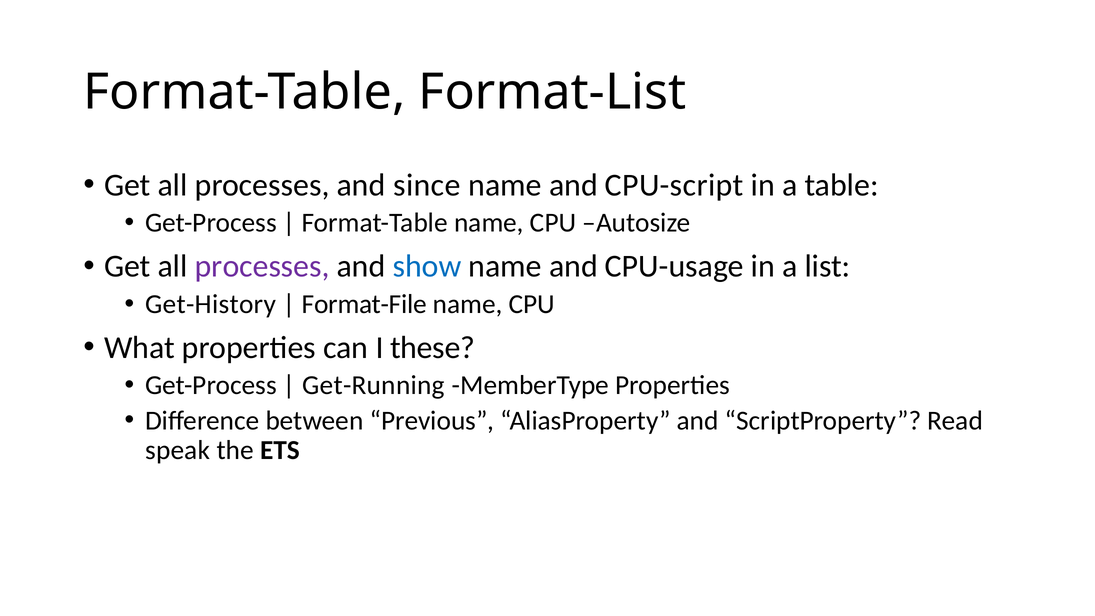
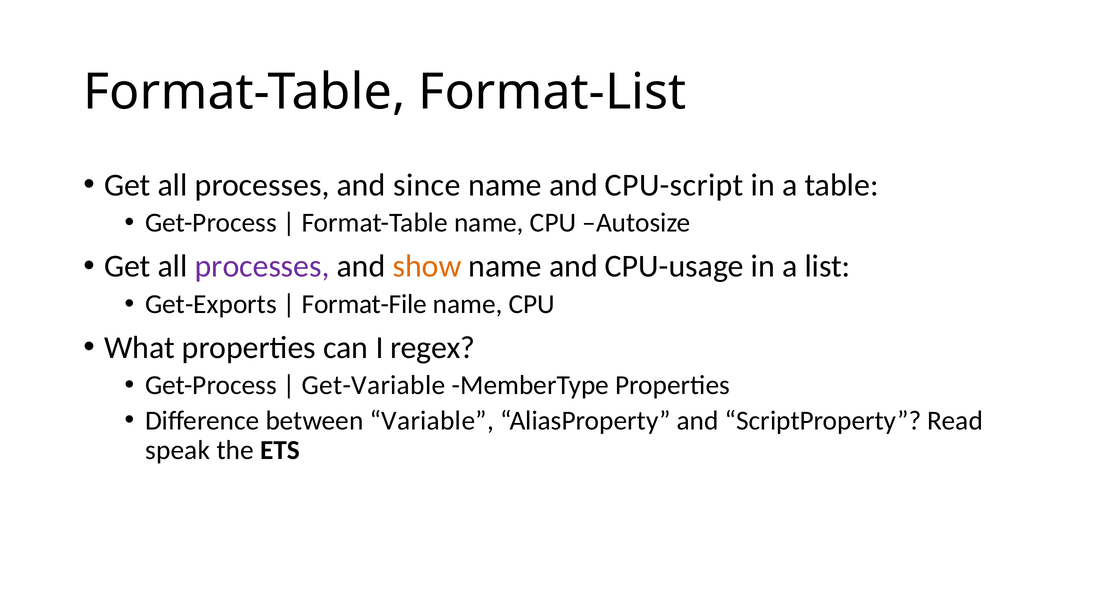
show colour: blue -> orange
Get-History: Get-History -> Get-Exports
these: these -> regex
Get-Running: Get-Running -> Get-Variable
Previous: Previous -> Variable
